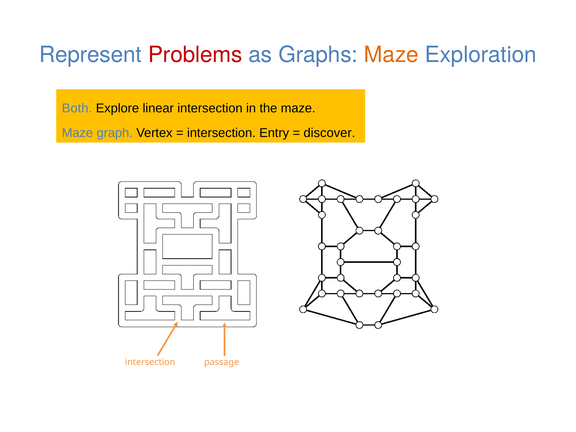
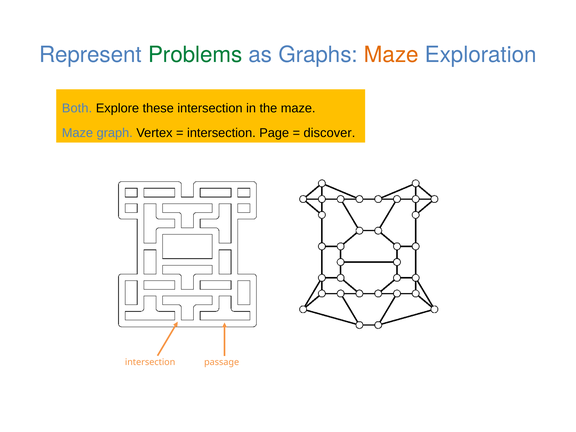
Problems colour: red -> green
linear: linear -> these
Entry: Entry -> Page
